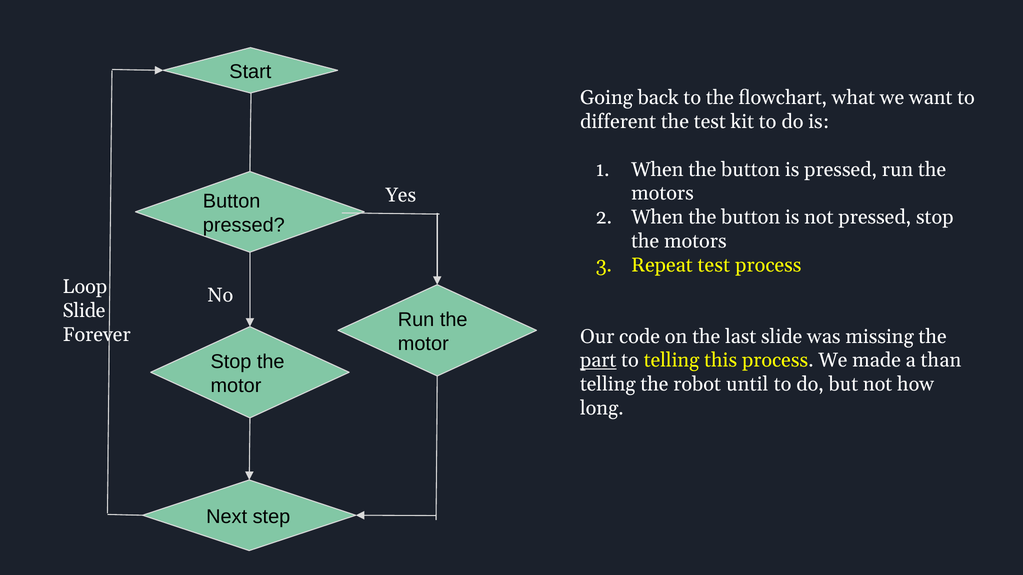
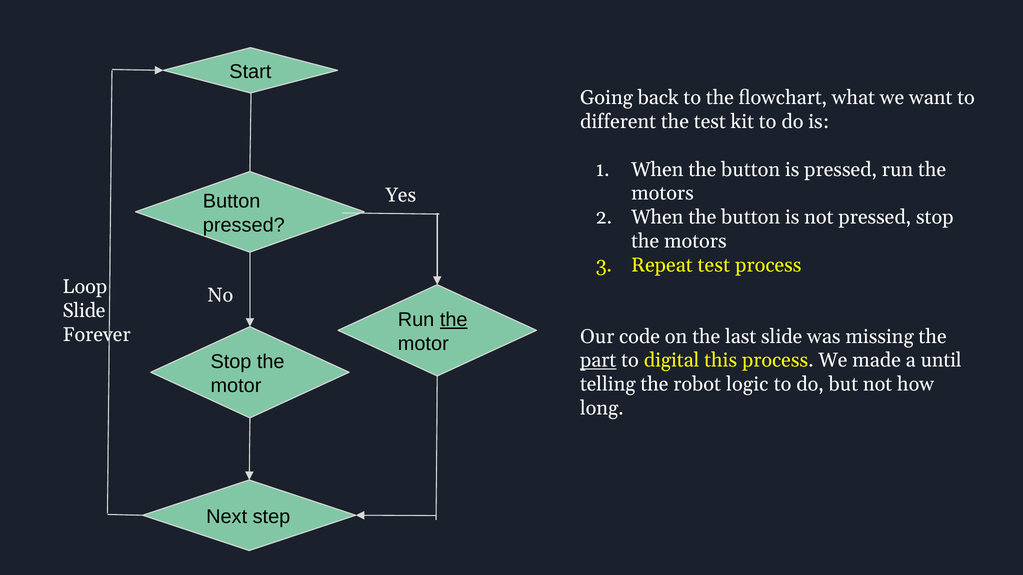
the at (454, 320) underline: none -> present
to telling: telling -> digital
than: than -> until
until: until -> logic
